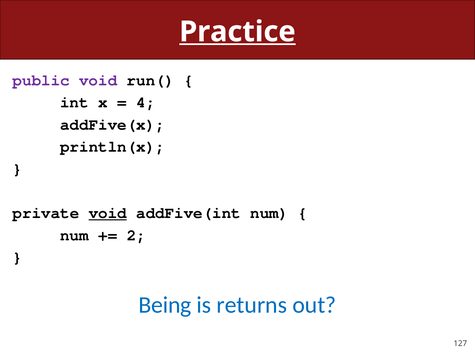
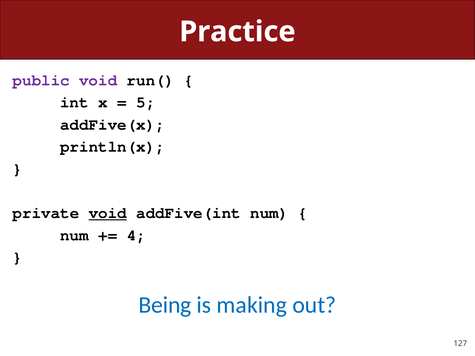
Practice underline: present -> none
4: 4 -> 5
2: 2 -> 4
returns: returns -> making
